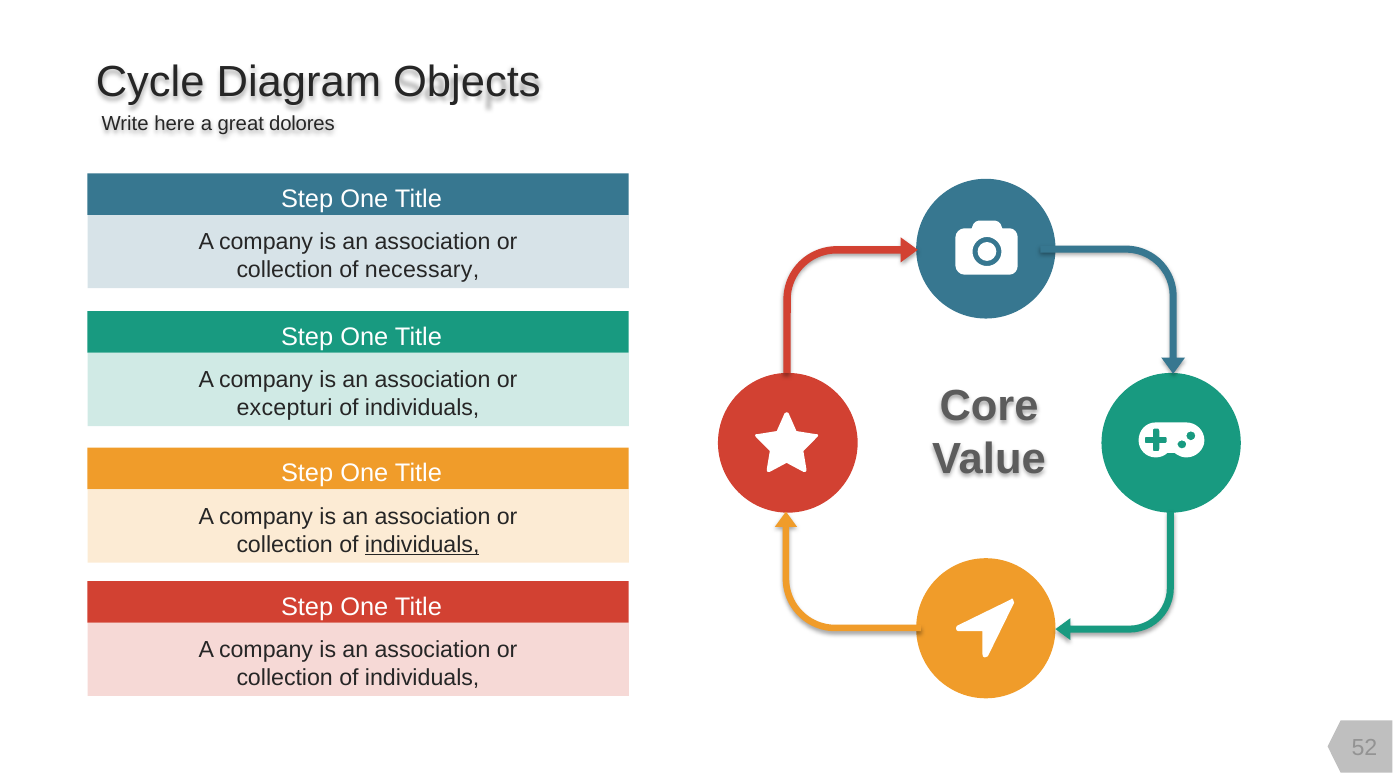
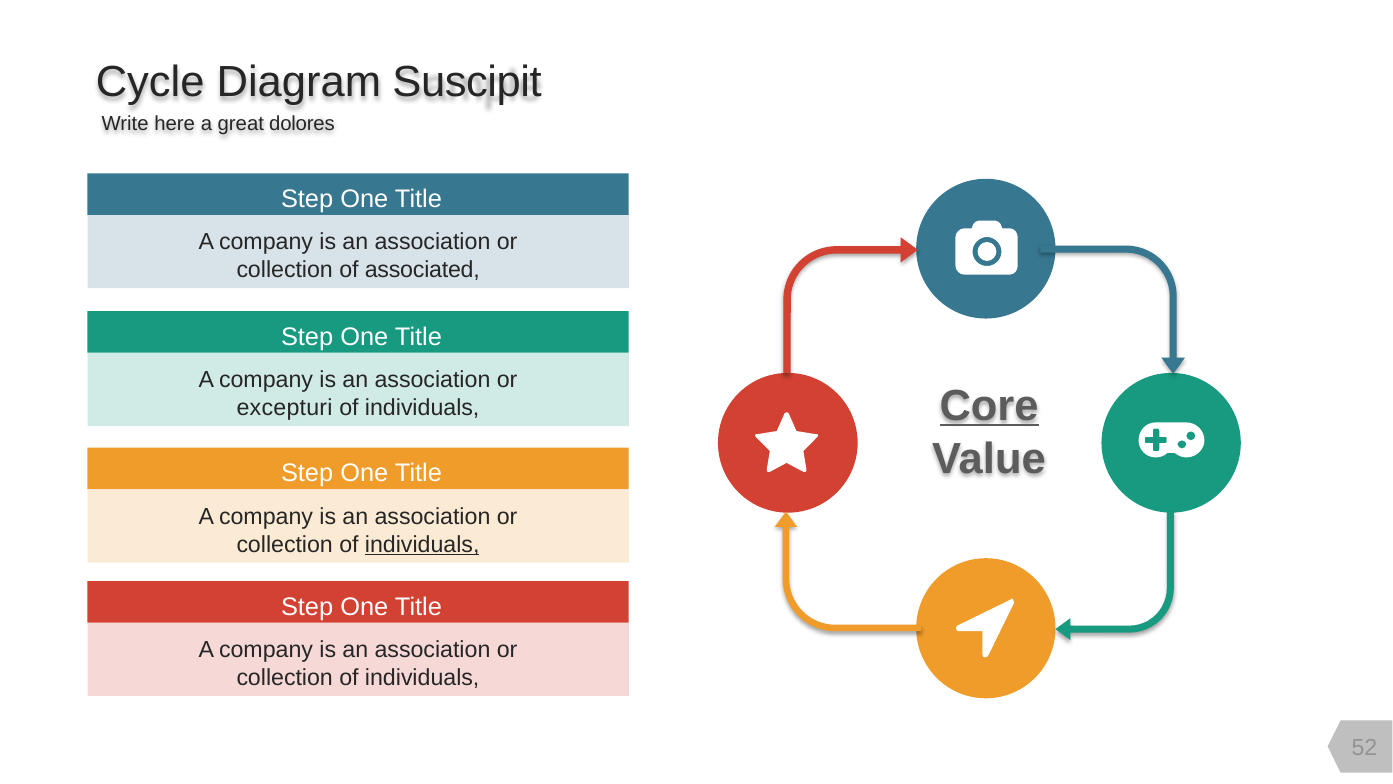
Objects: Objects -> Suscipit
necessary: necessary -> associated
Core underline: none -> present
